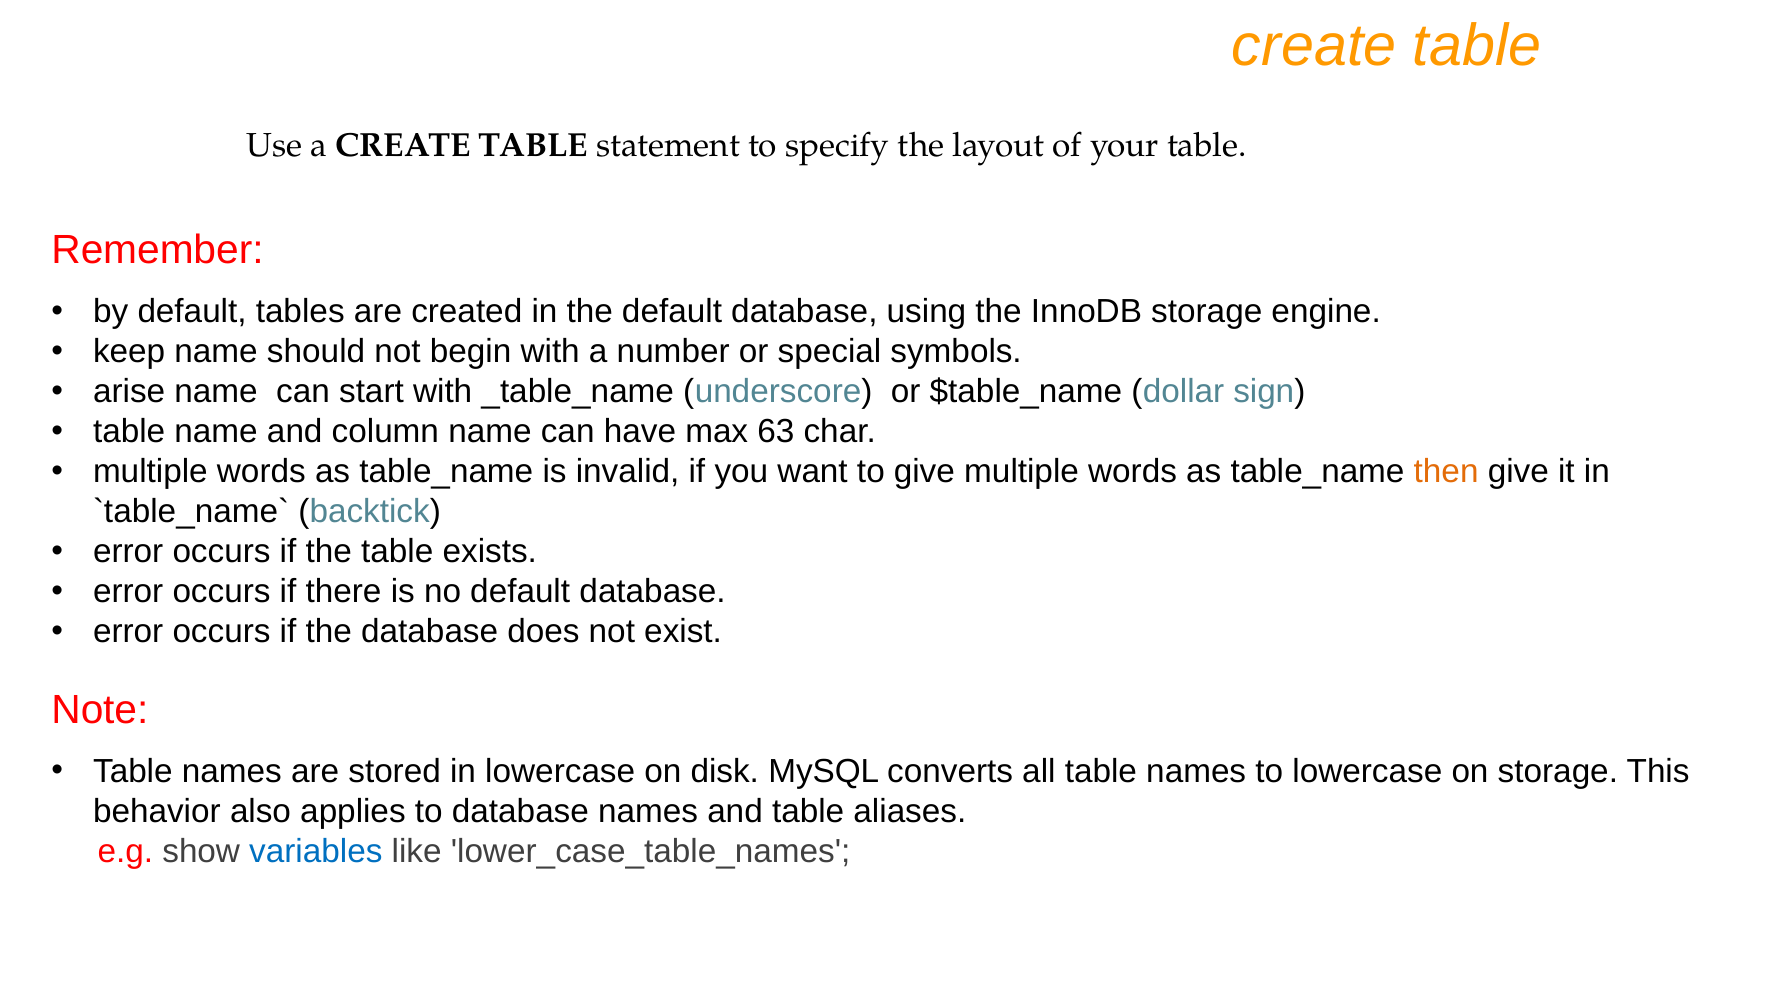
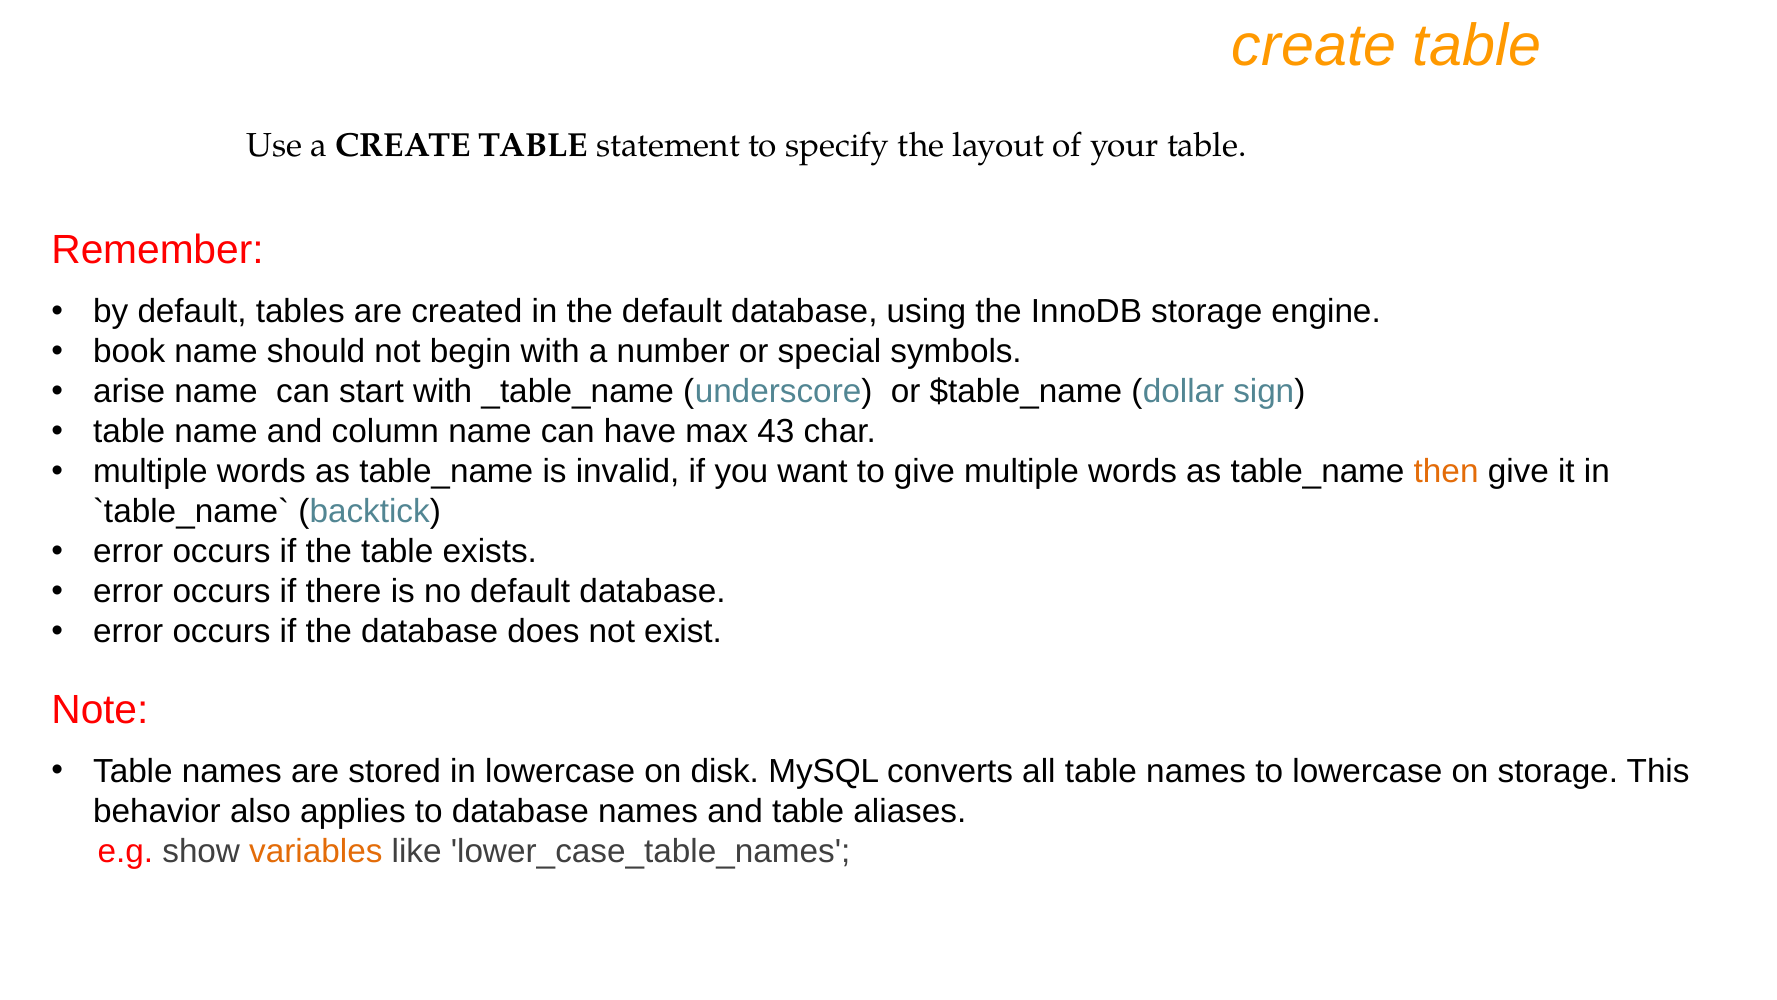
keep: keep -> book
63: 63 -> 43
variables colour: blue -> orange
